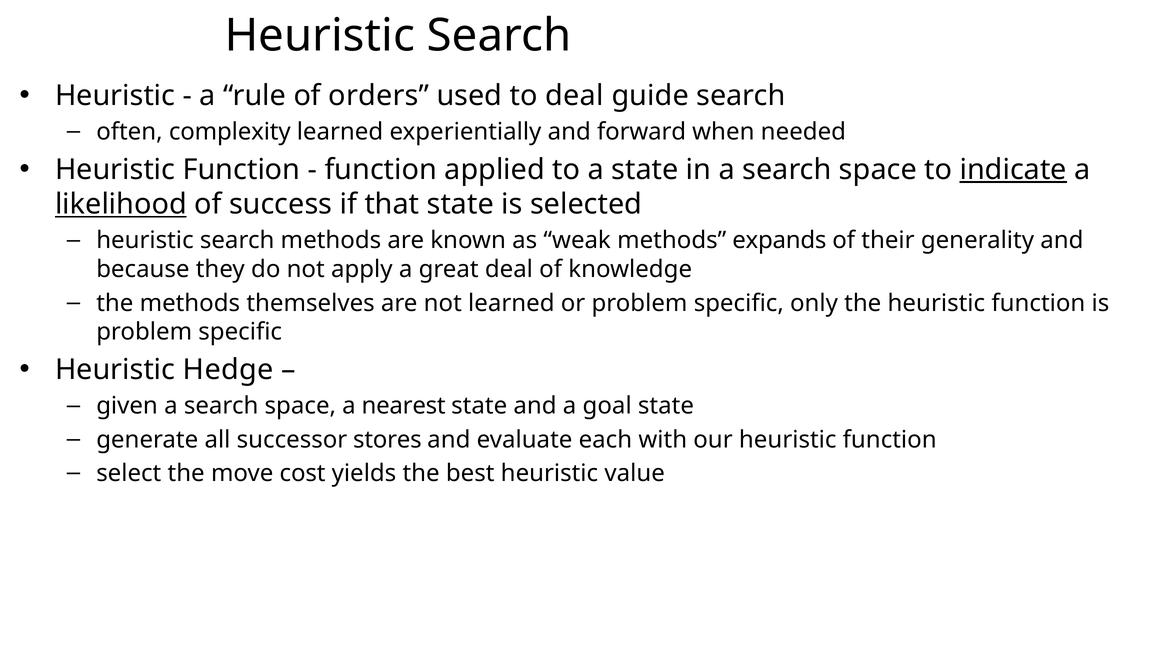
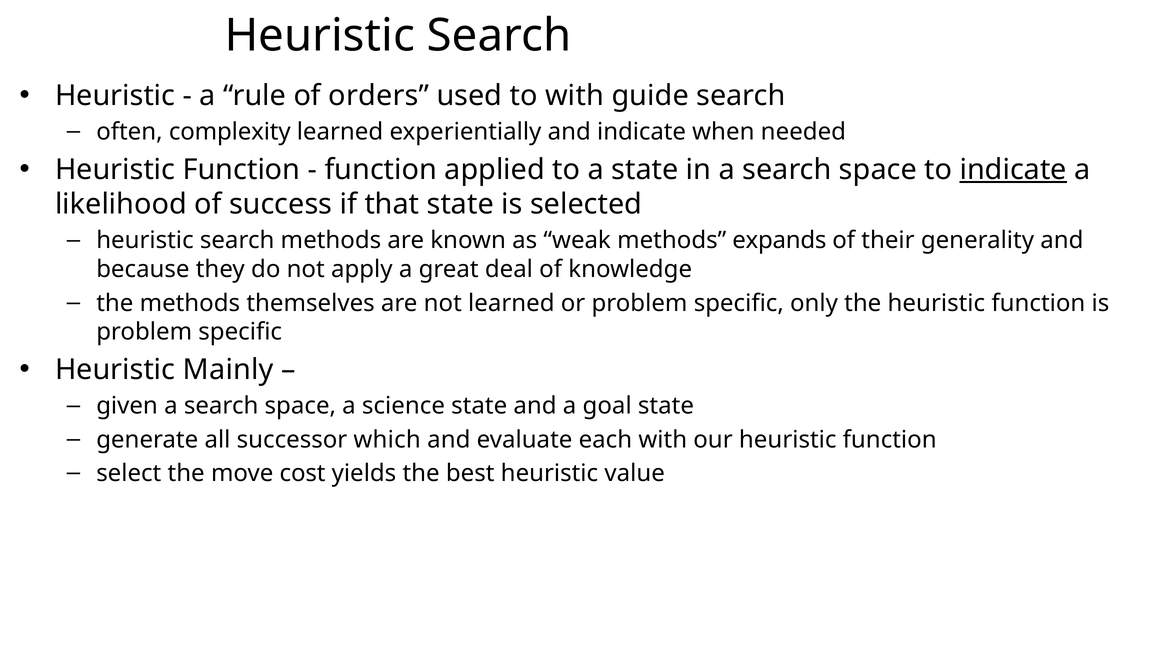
to deal: deal -> with
and forward: forward -> indicate
likelihood underline: present -> none
Hedge: Hedge -> Mainly
nearest: nearest -> science
stores: stores -> which
